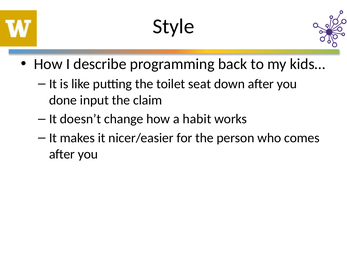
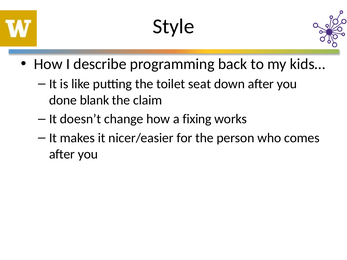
input: input -> blank
habit: habit -> fixing
